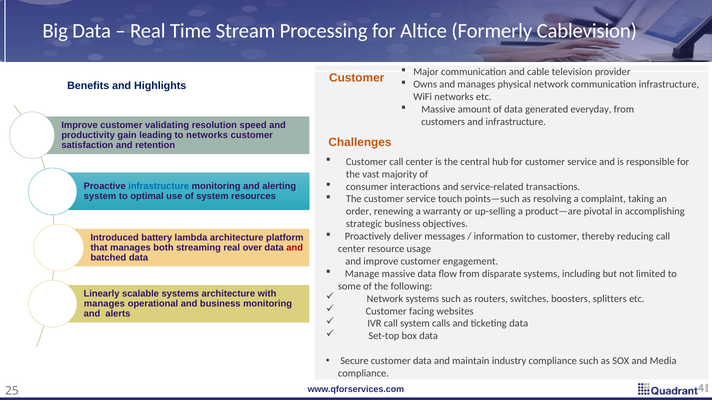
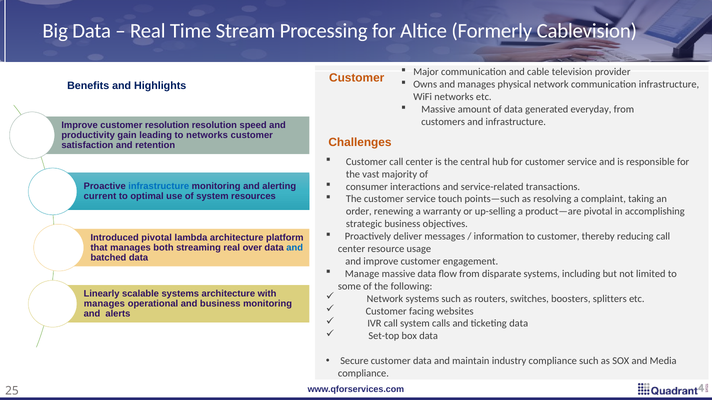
customer validating: validating -> resolution
system at (100, 197): system -> current
Introduced battery: battery -> pivotal
and at (295, 248) colour: red -> blue
